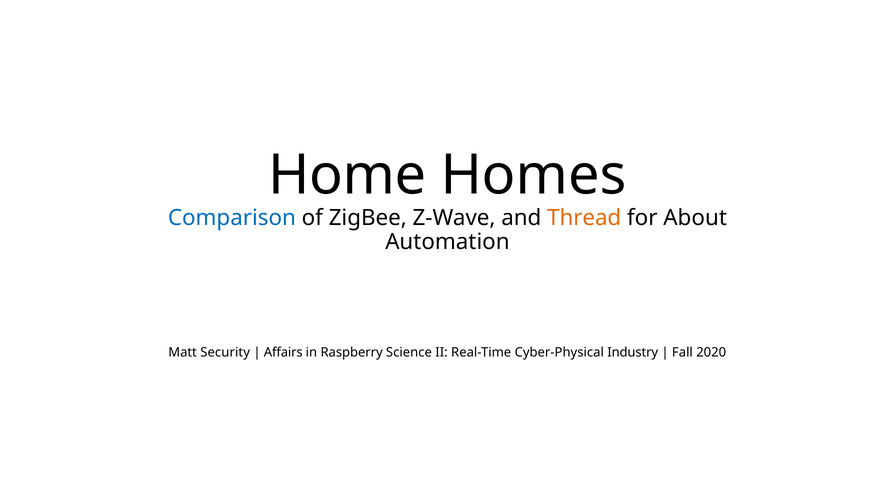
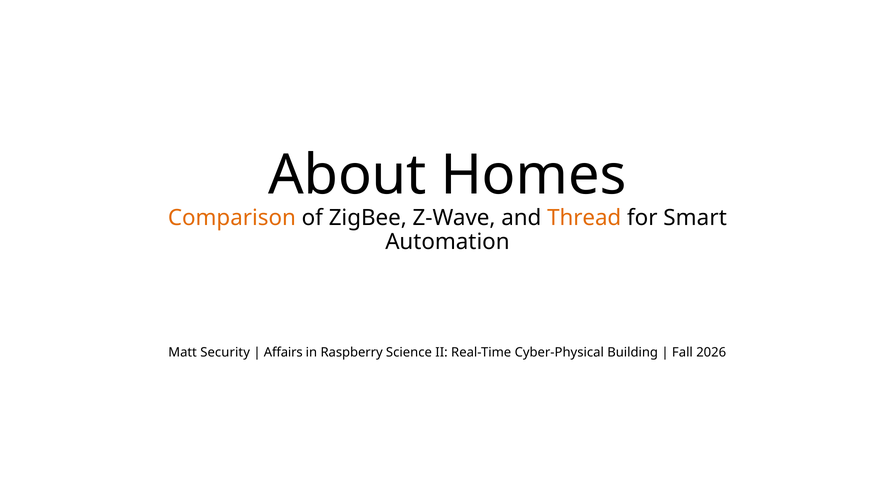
Home: Home -> About
Comparison colour: blue -> orange
About: About -> Smart
Industry: Industry -> Building
2020: 2020 -> 2026
